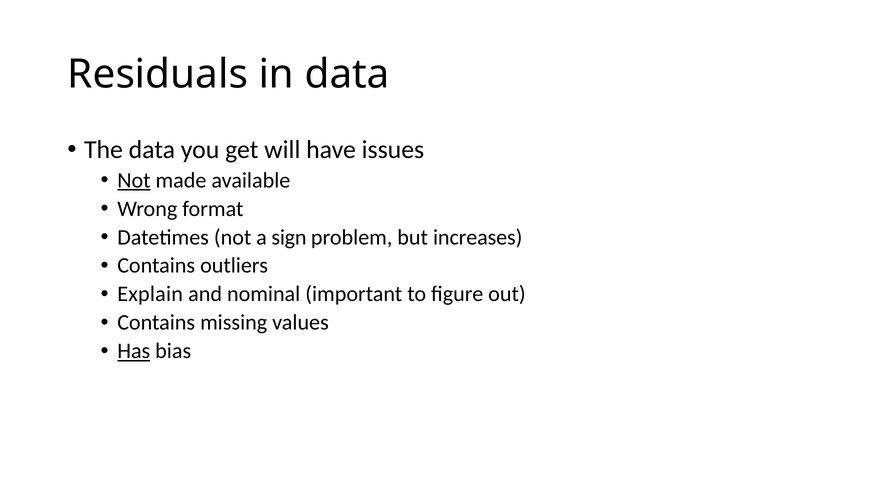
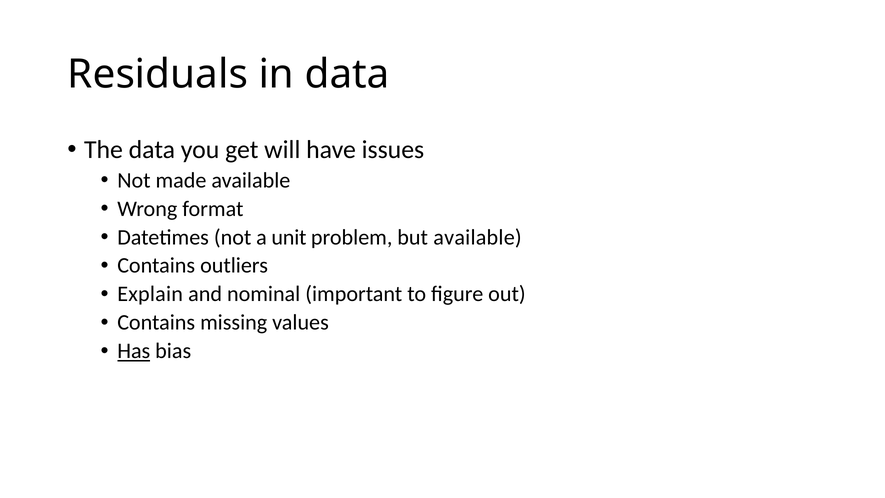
Not at (134, 180) underline: present -> none
sign: sign -> unit
but increases: increases -> available
